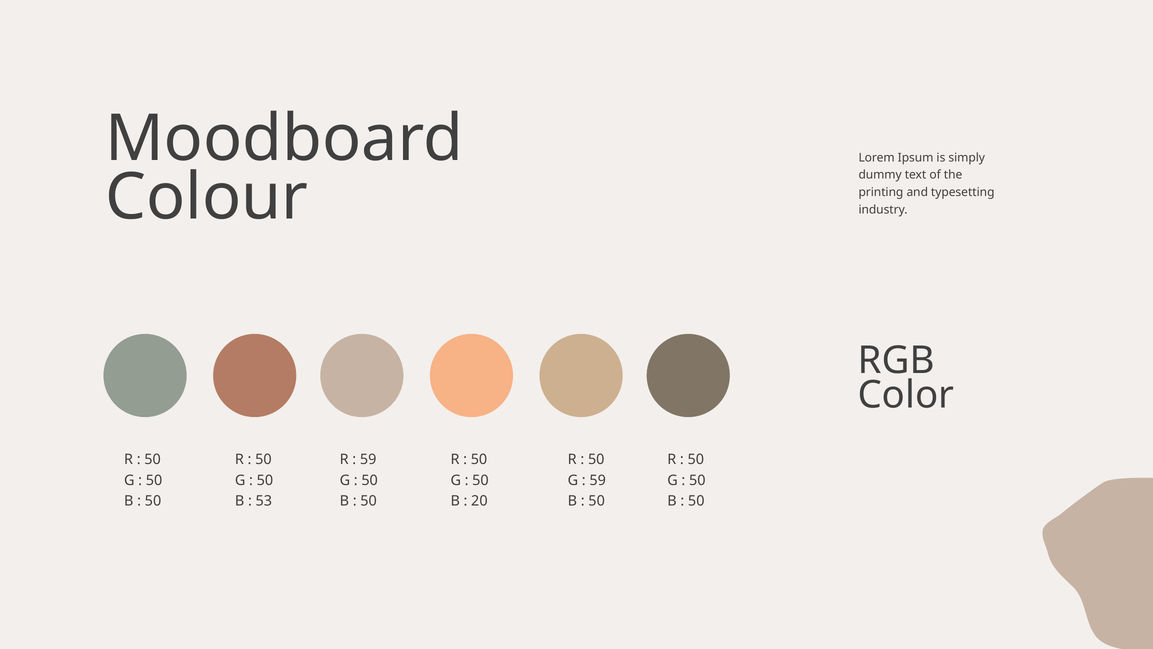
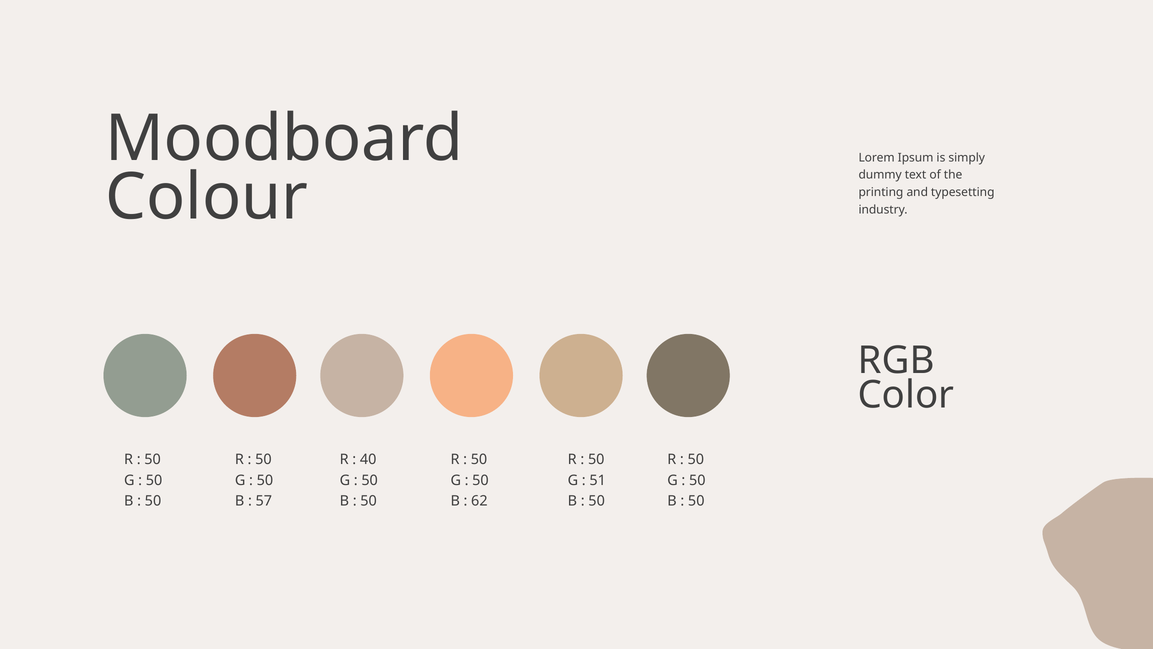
59 at (368, 459): 59 -> 40
59 at (598, 480): 59 -> 51
53: 53 -> 57
20: 20 -> 62
